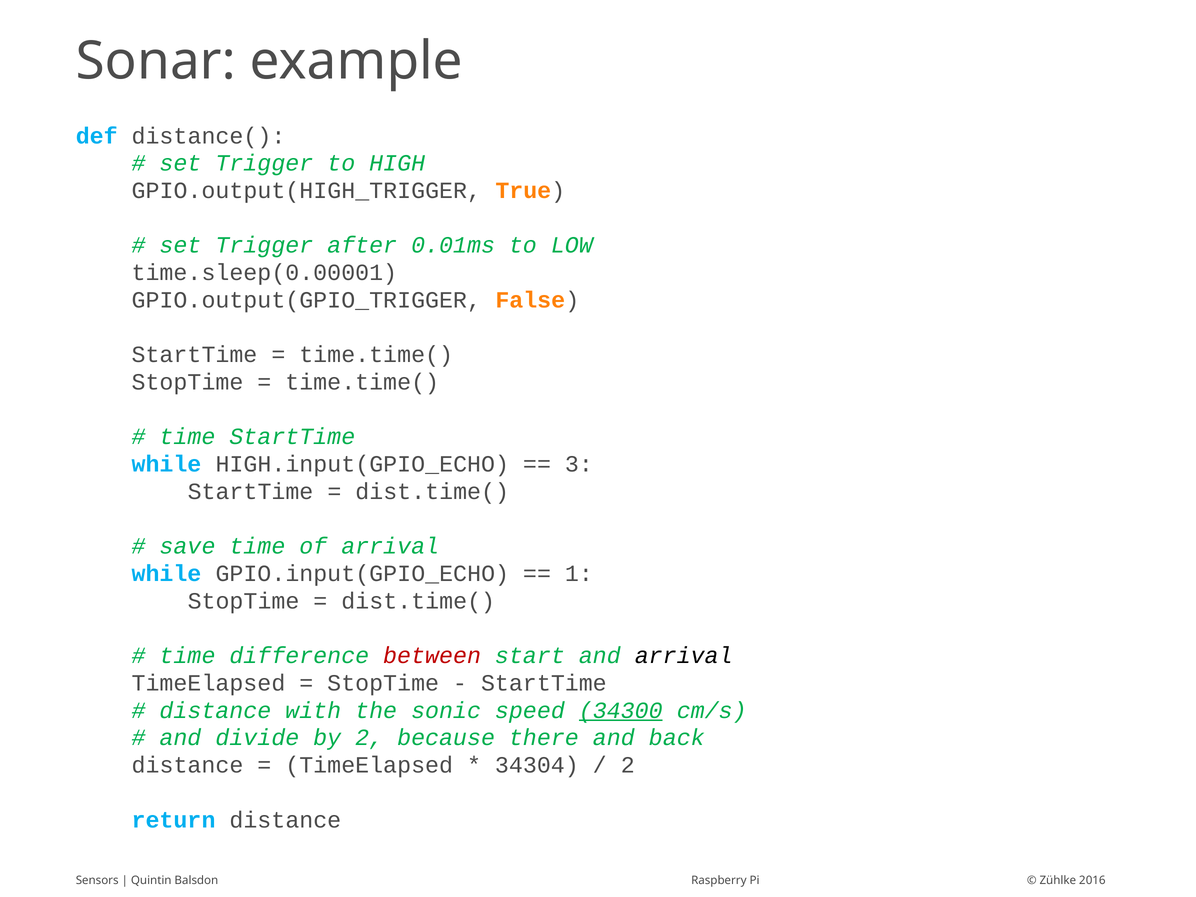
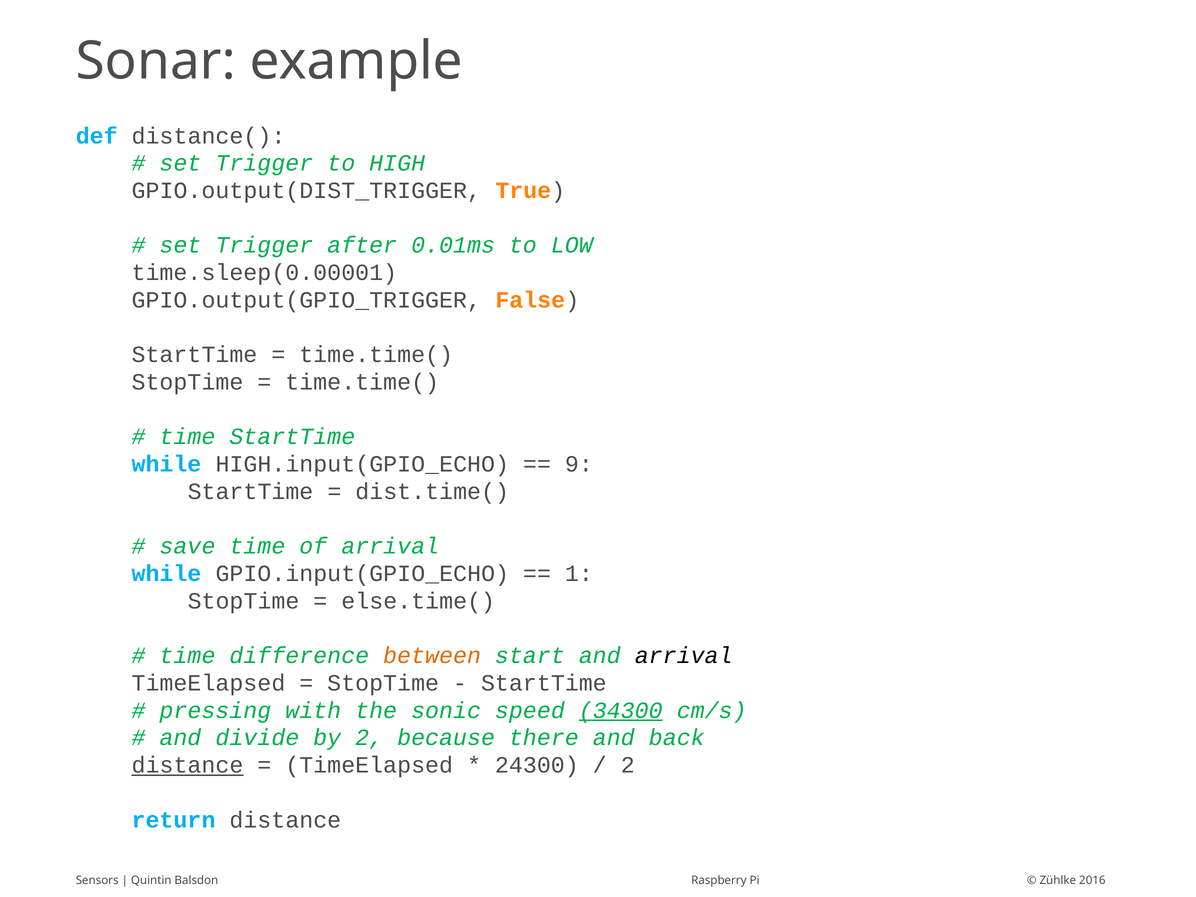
GPIO.output(HIGH_TRIGGER: GPIO.output(HIGH_TRIGGER -> GPIO.output(DIST_TRIGGER
3: 3 -> 9
dist.time( at (418, 601): dist.time( -> else.time(
between colour: red -> orange
distance at (215, 710): distance -> pressing
distance at (187, 765) underline: none -> present
34304: 34304 -> 24300
